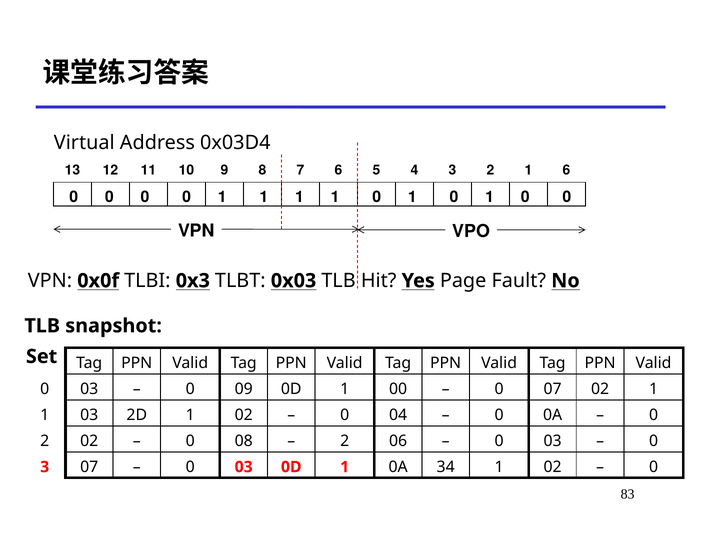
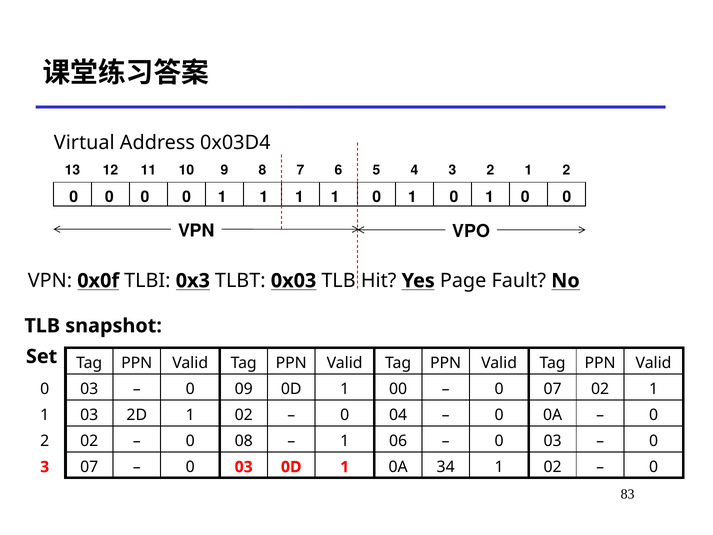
1 6: 6 -> 2
2 at (345, 441): 2 -> 1
